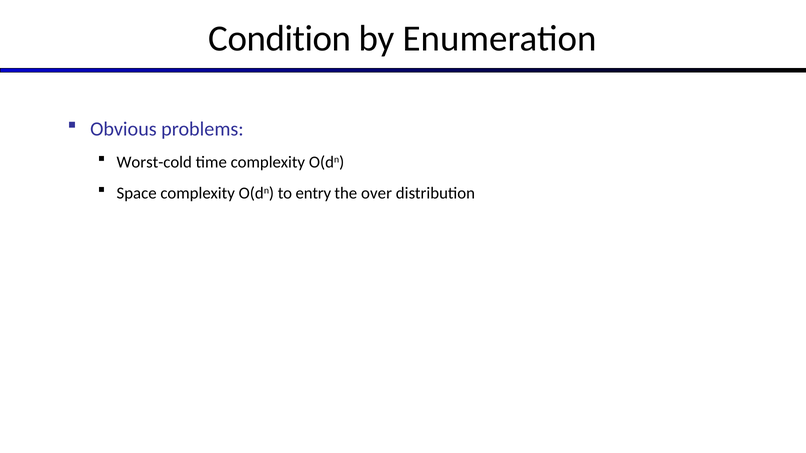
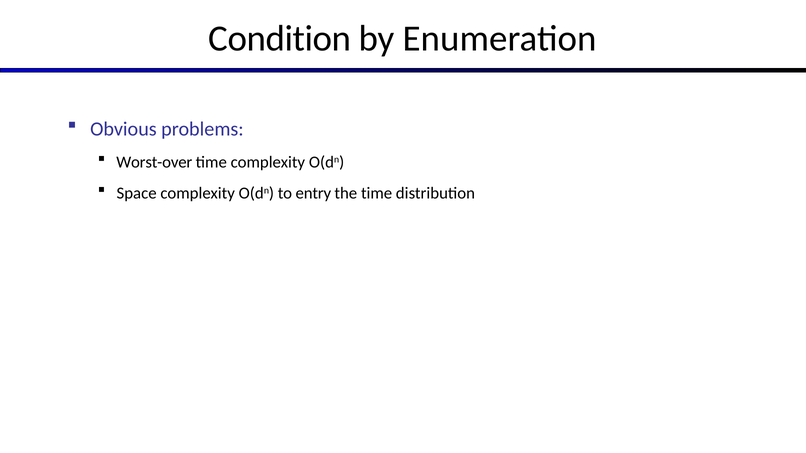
Worst-cold: Worst-cold -> Worst-over
the over: over -> time
